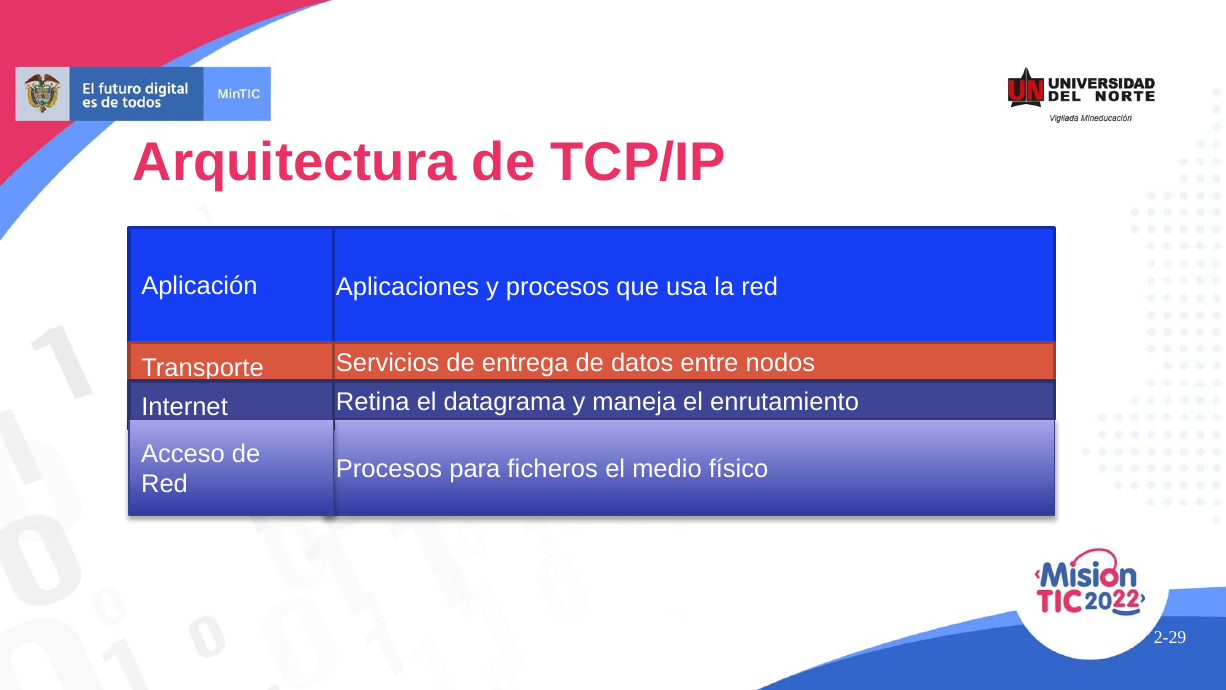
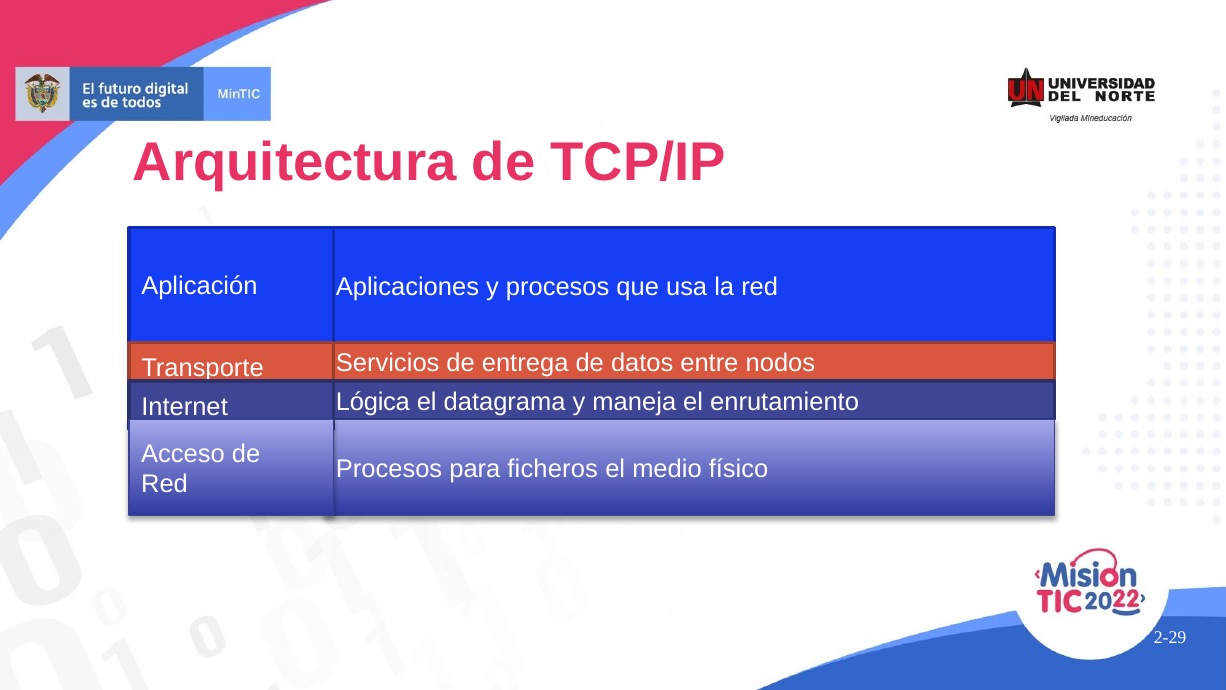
Retina: Retina -> Lógica
